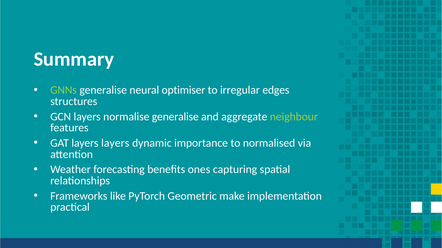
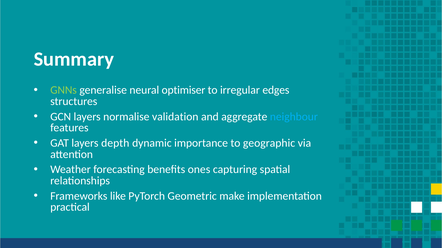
normalise generalise: generalise -> validation
neighbour colour: light green -> light blue
layers layers: layers -> depth
normalised: normalised -> geographic
